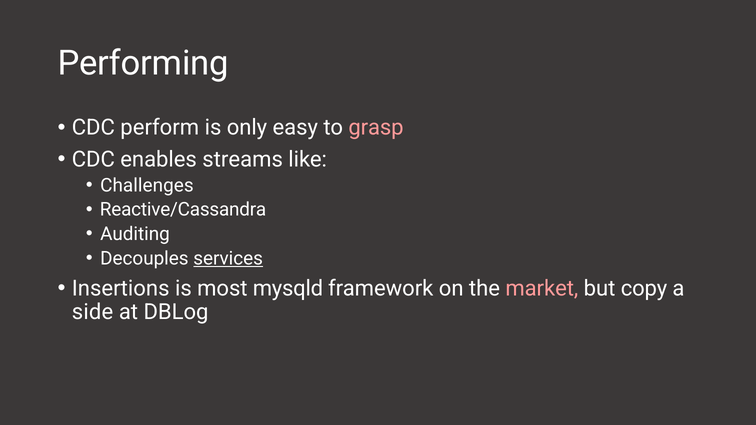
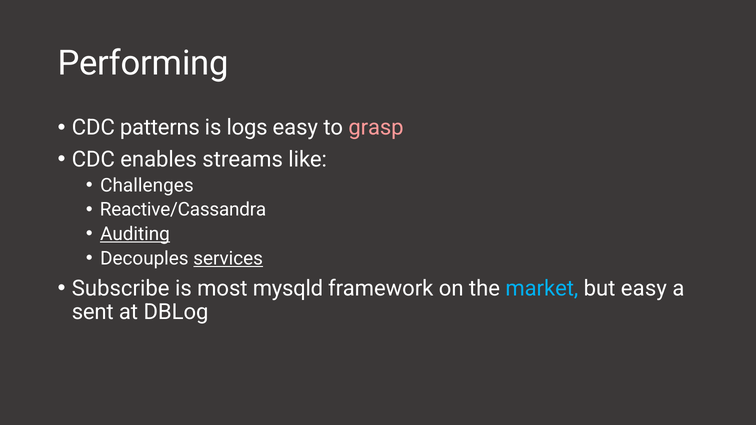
perform: perform -> patterns
only: only -> logs
Auditing underline: none -> present
Insertions: Insertions -> Subscribe
market colour: pink -> light blue
but copy: copy -> easy
side: side -> sent
